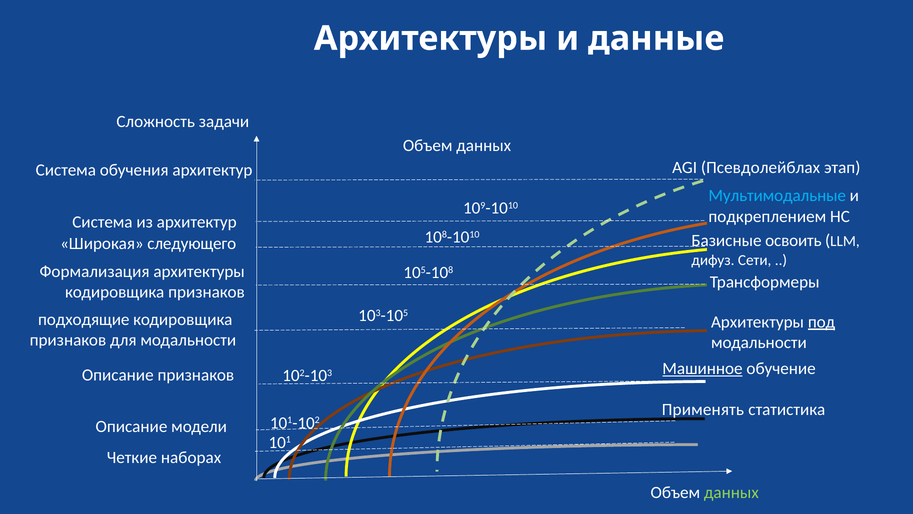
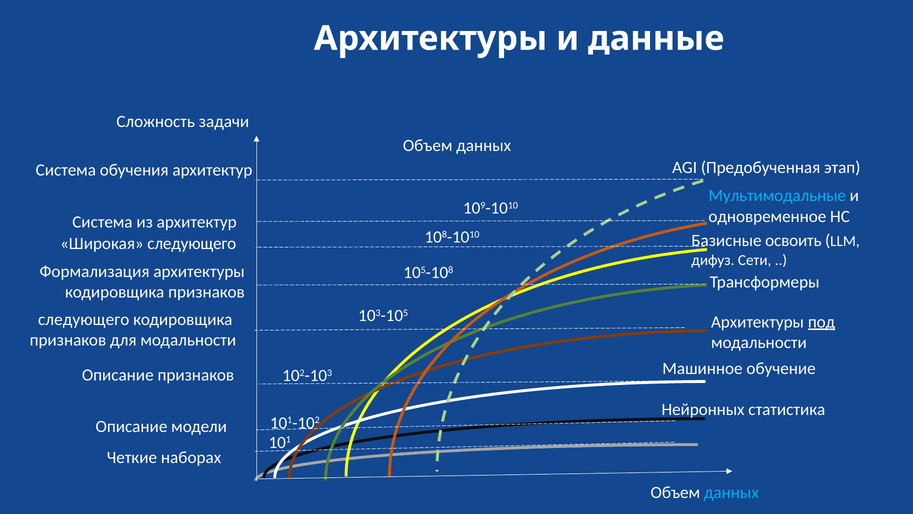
Псевдолейблах: Псевдолейблах -> Предобученная
подкреплением: подкреплением -> одновременное
подходящие at (84, 319): подходящие -> следующего
Машинное underline: present -> none
Применять: Применять -> Нейронных
данных at (731, 492) colour: light green -> light blue
